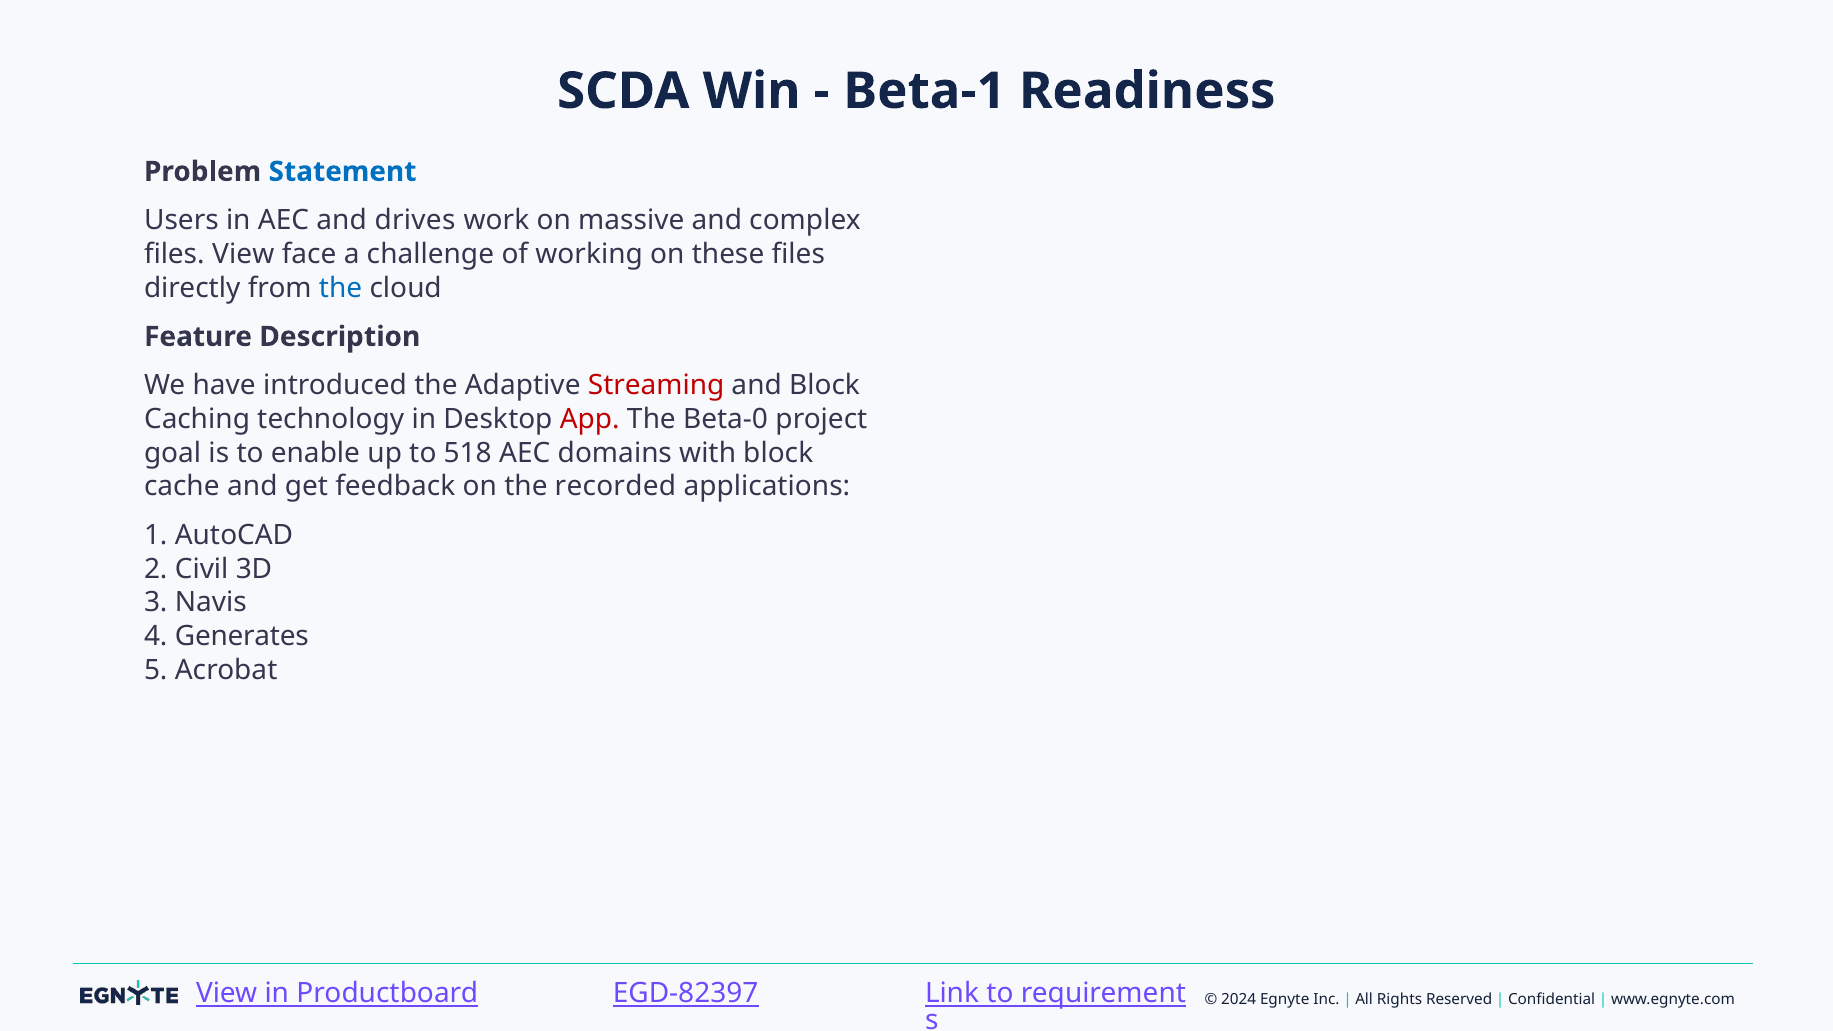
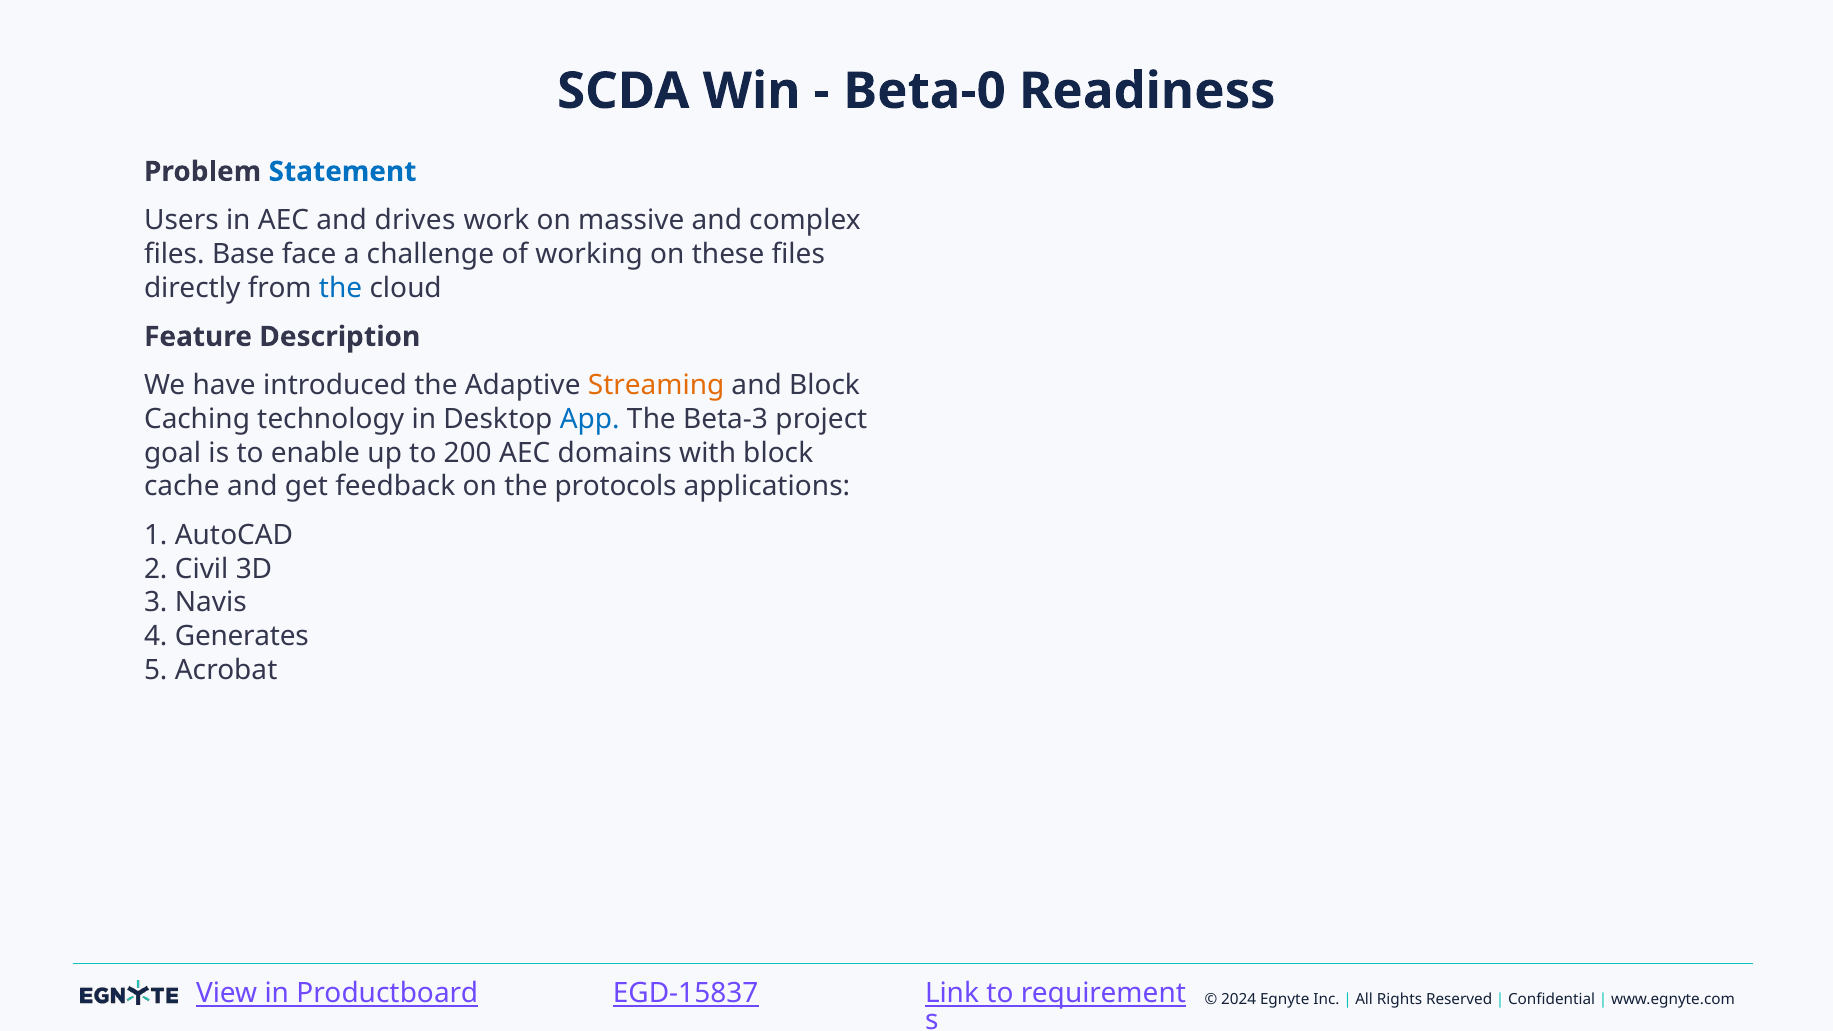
Beta-1: Beta-1 -> Beta-0
files View: View -> Base
Streaming colour: red -> orange
App colour: red -> blue
Beta-0: Beta-0 -> Beta-3
518: 518 -> 200
recorded: recorded -> protocols
EGD-82397: EGD-82397 -> EGD-15837
